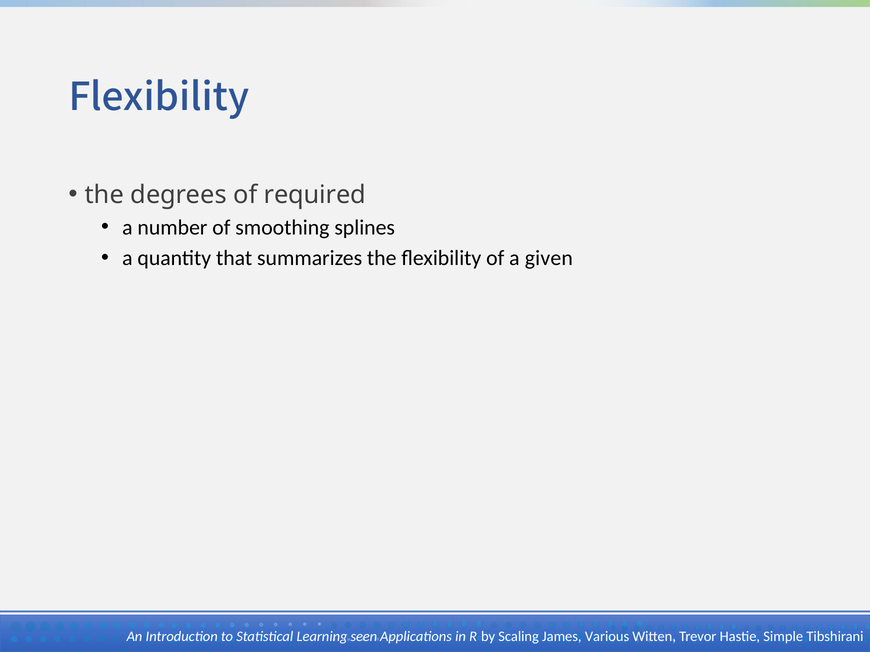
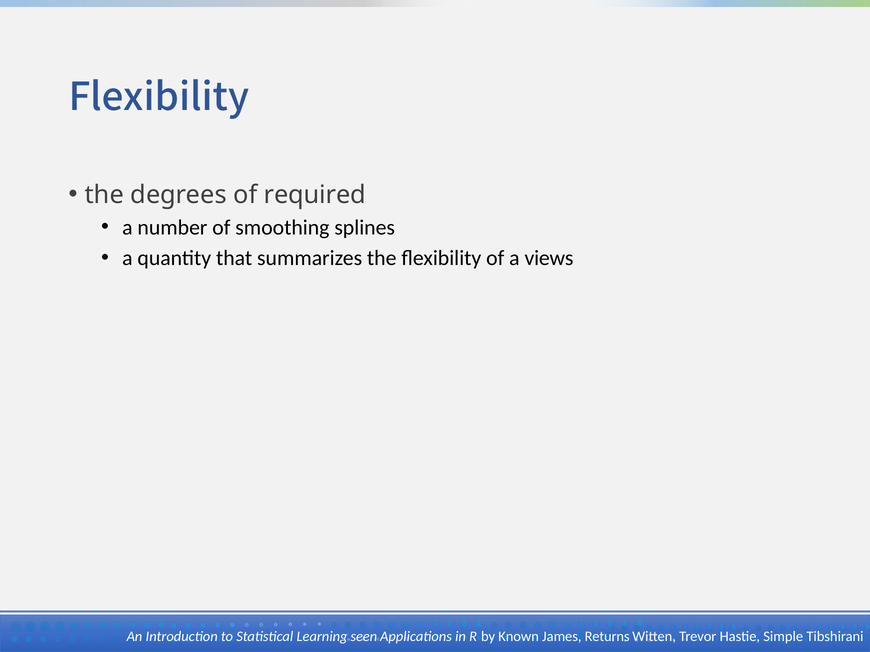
given: given -> views
Scaling: Scaling -> Known
Various: Various -> Returns
